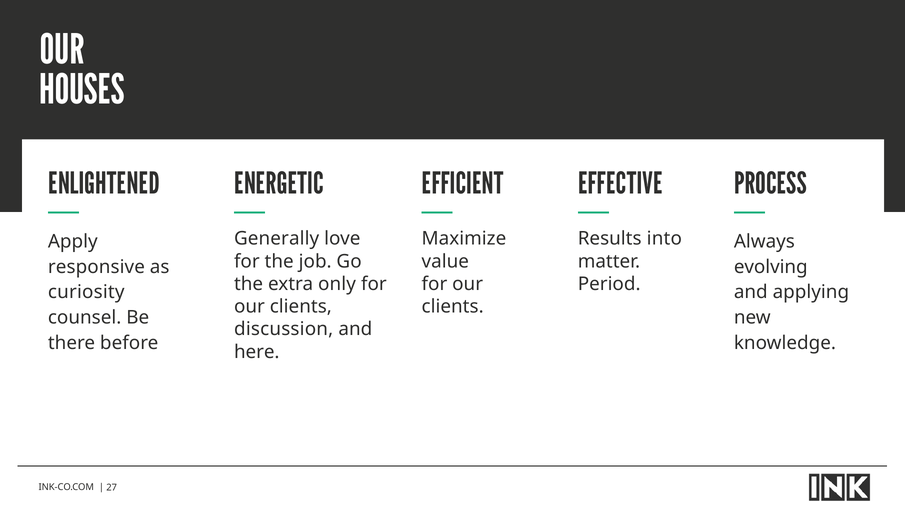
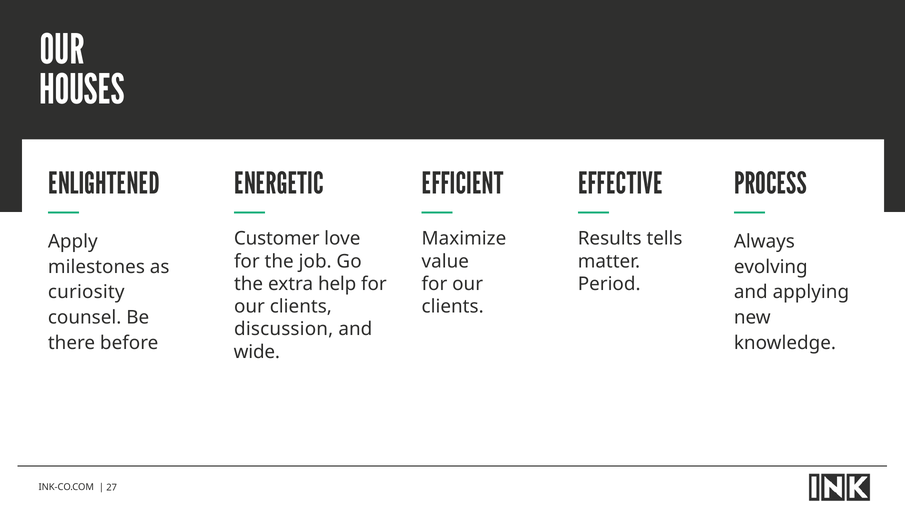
Generally: Generally -> Customer
into: into -> tells
responsive: responsive -> milestones
only: only -> help
here: here -> wide
